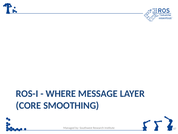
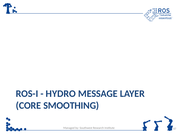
WHERE: WHERE -> HYDRO
